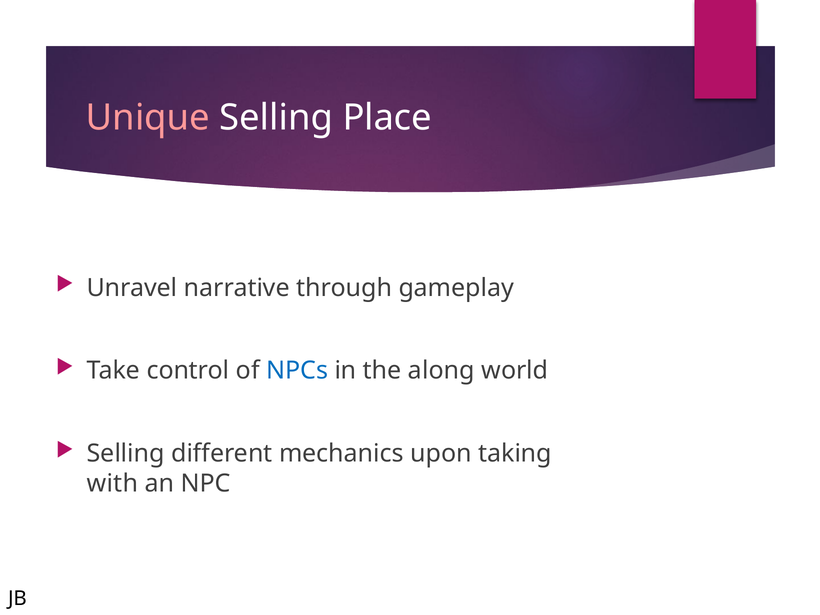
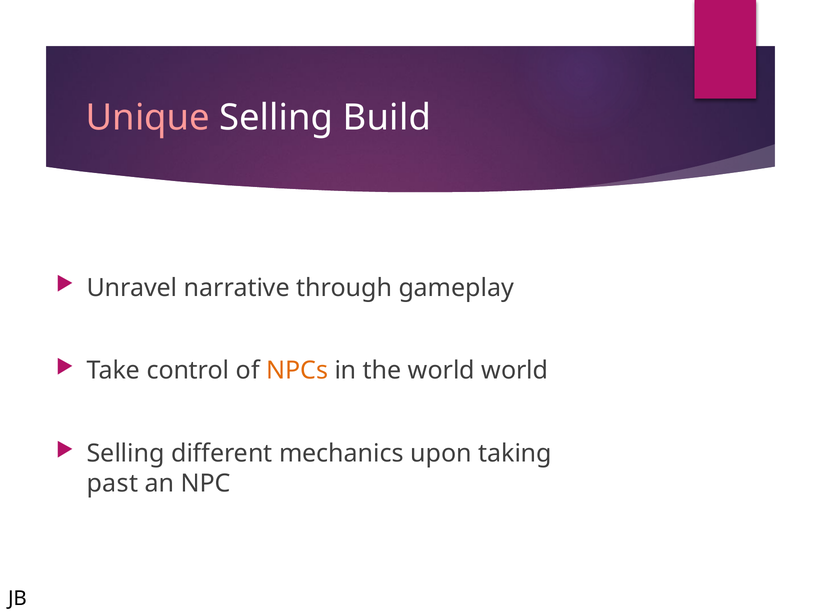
Place: Place -> Build
NPCs colour: blue -> orange
the along: along -> world
with: with -> past
